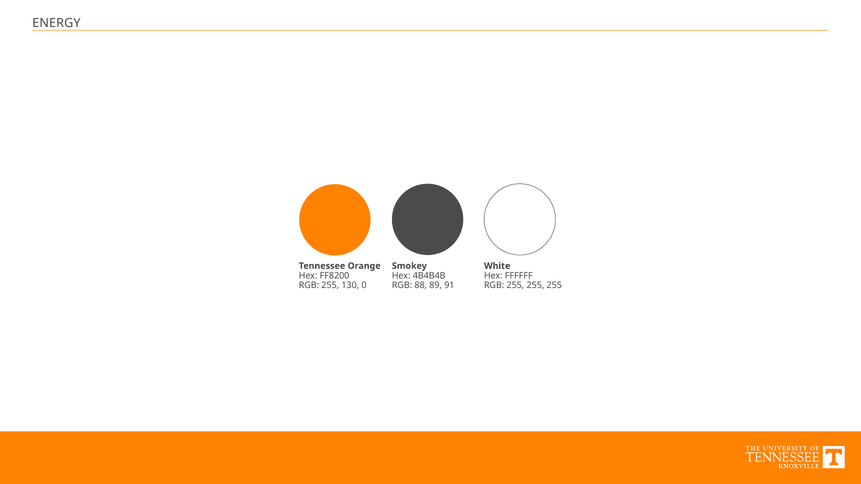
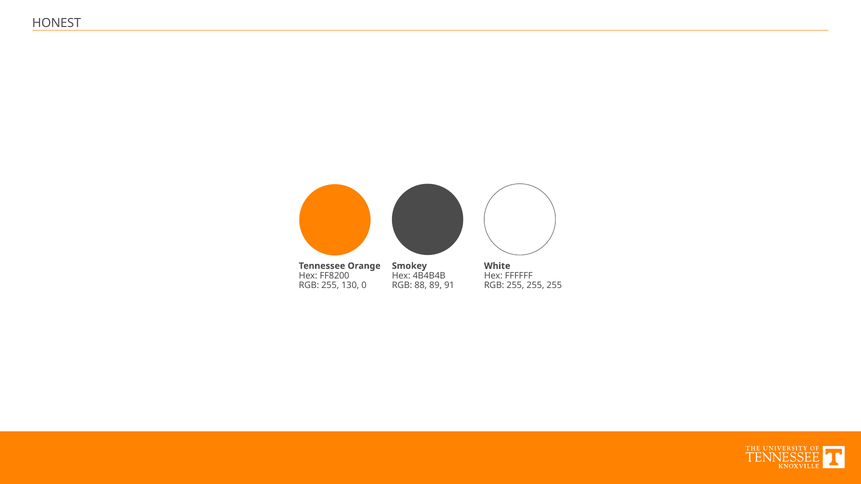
ENERGY: ENERGY -> HONEST
